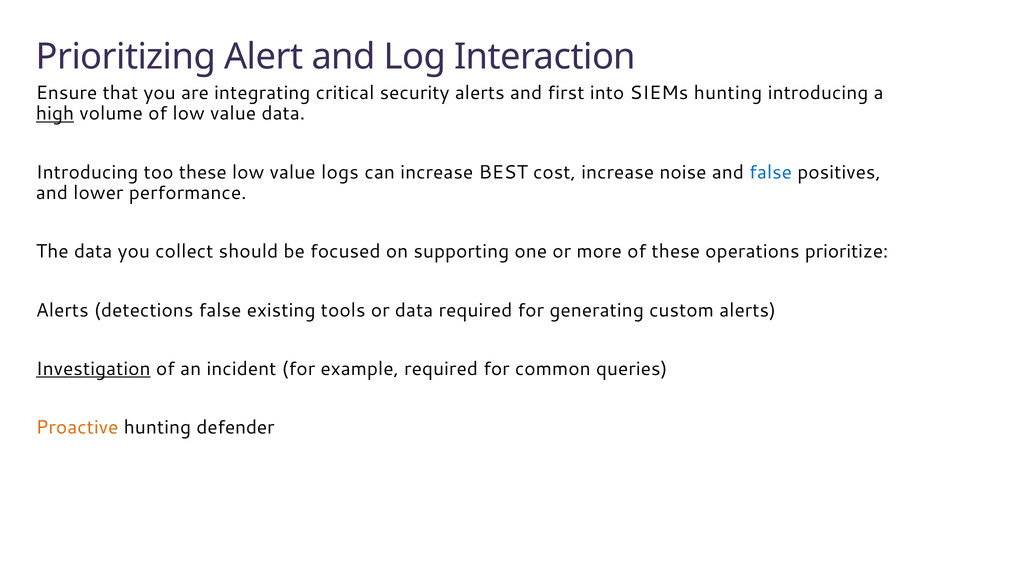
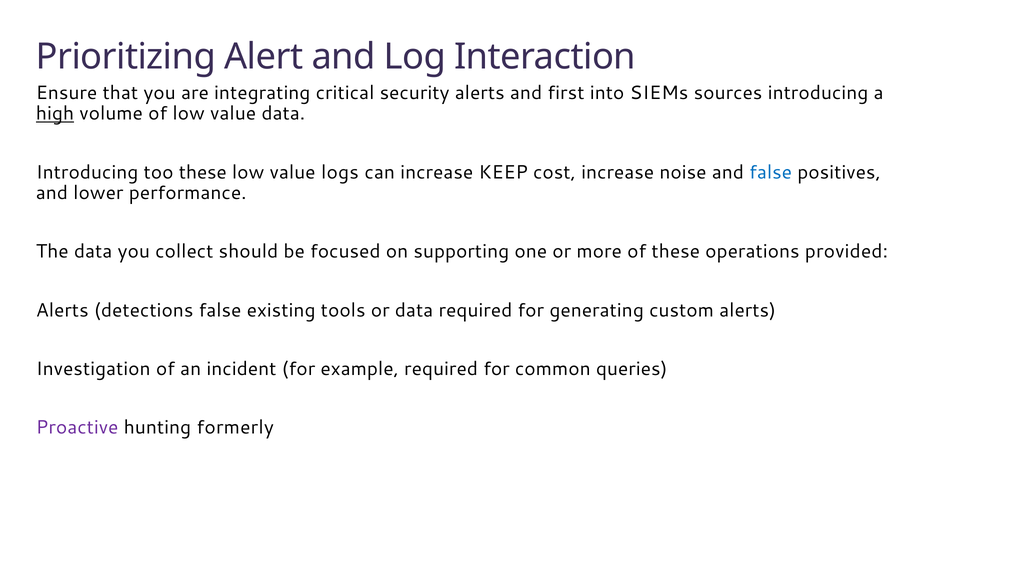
SIEMs hunting: hunting -> sources
BEST: BEST -> KEEP
prioritize: prioritize -> provided
Investigation underline: present -> none
Proactive colour: orange -> purple
defender: defender -> formerly
